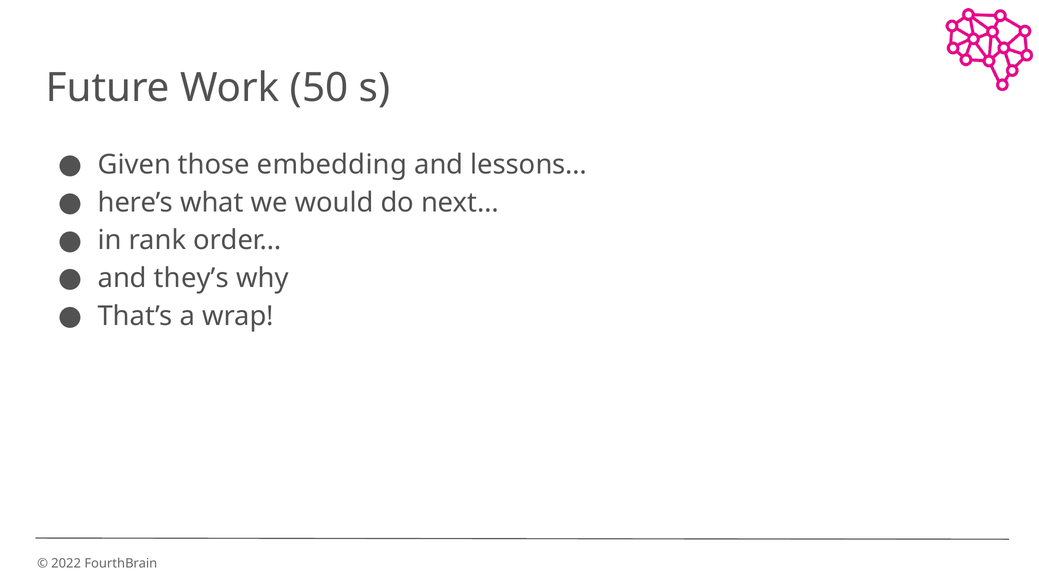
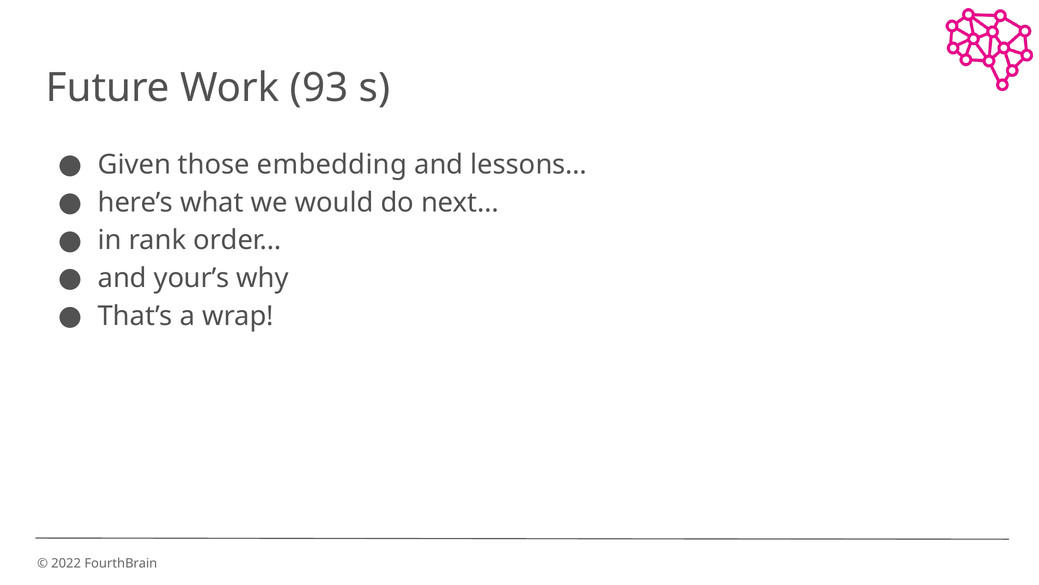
50: 50 -> 93
they’s: they’s -> your’s
